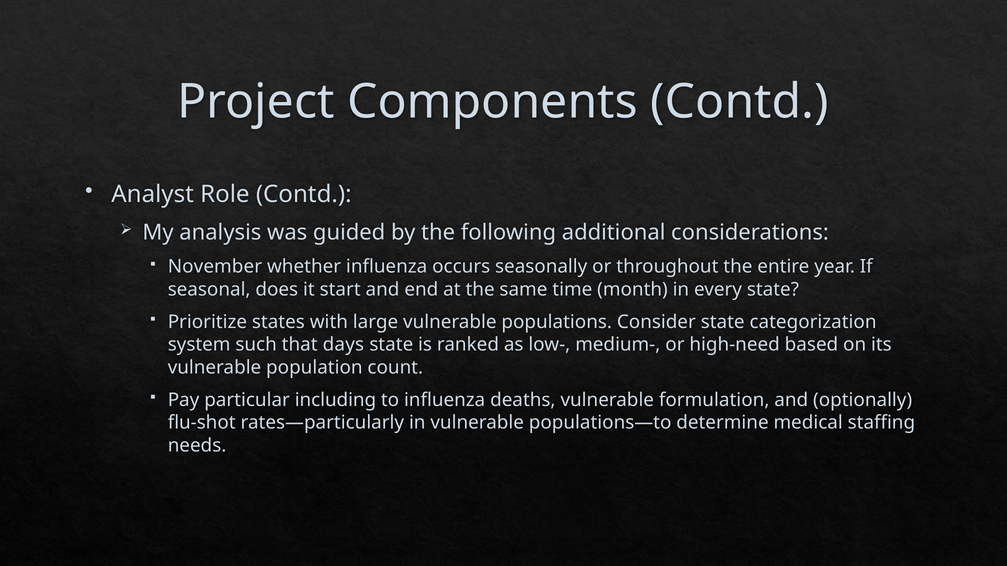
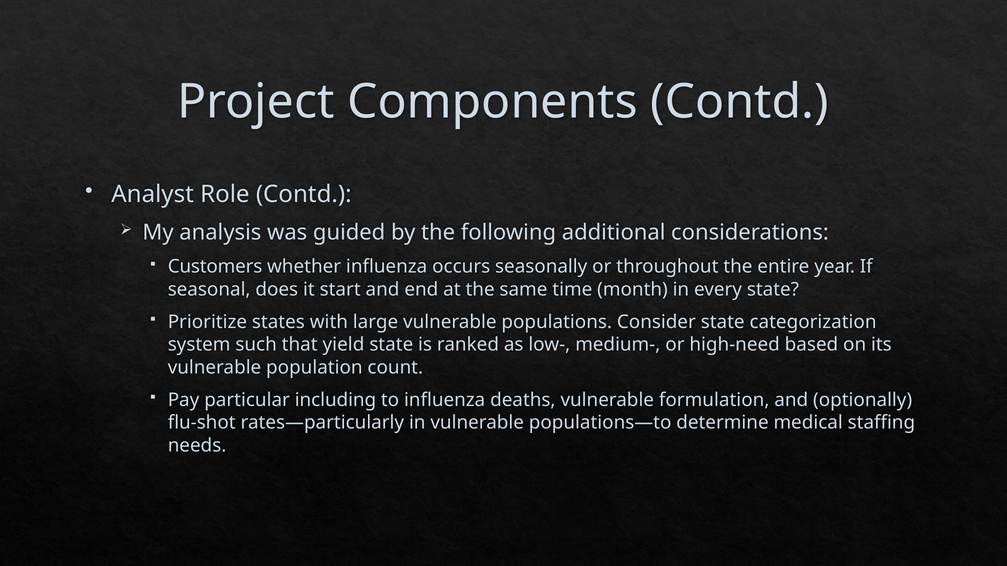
November: November -> Customers
days: days -> yield
